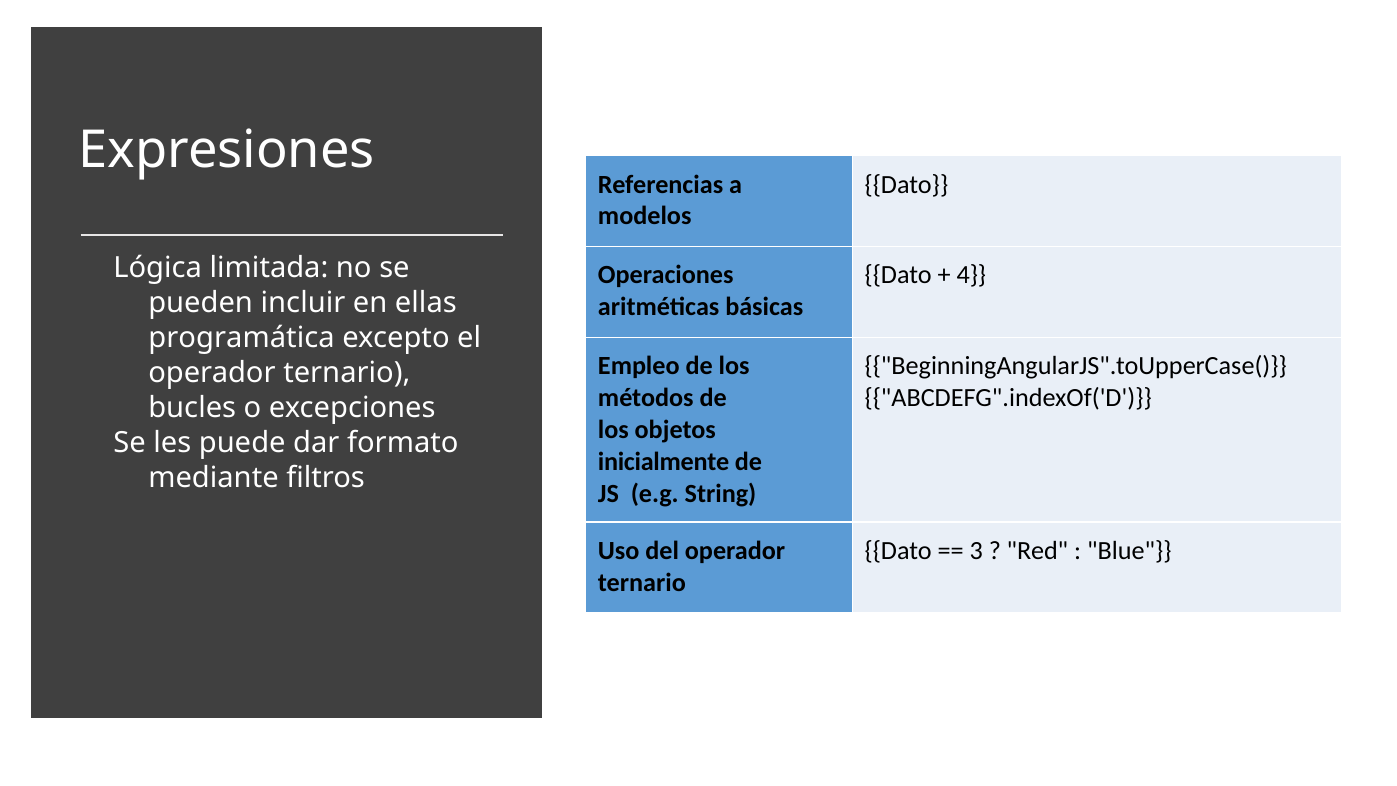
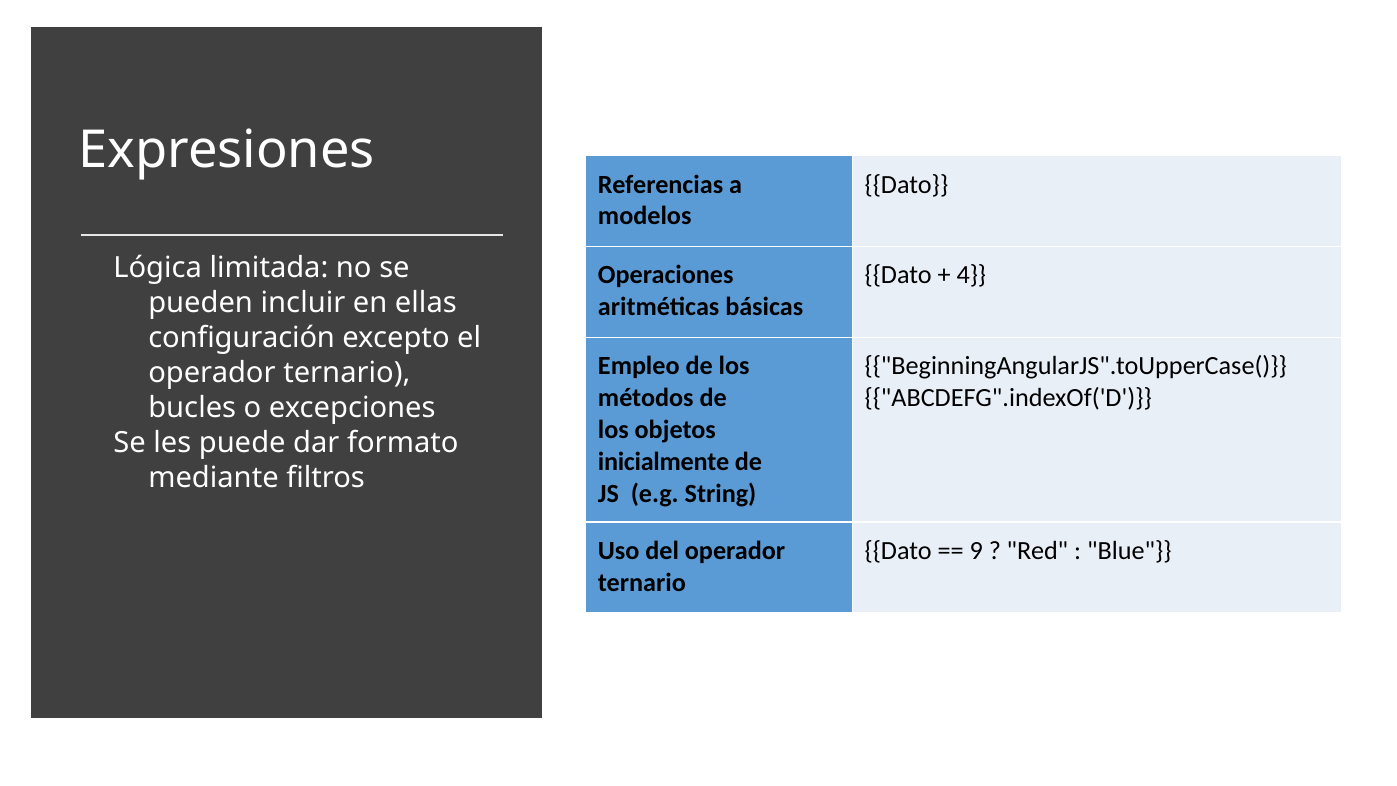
programática: programática -> configuración
3: 3 -> 9
